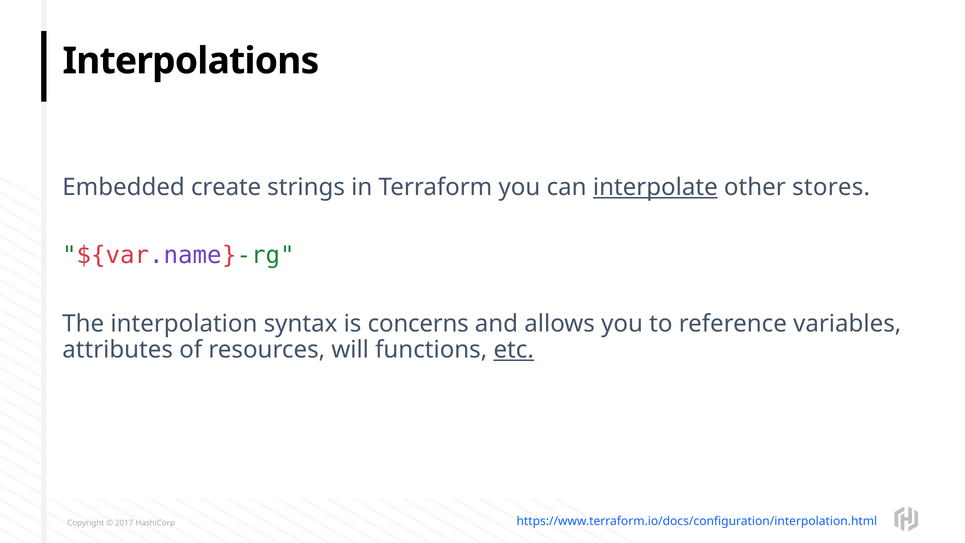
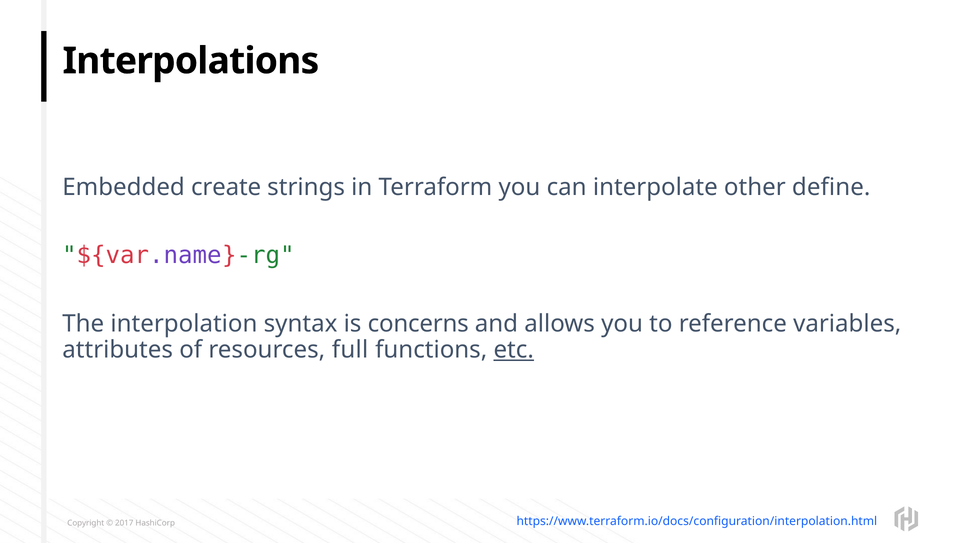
interpolate underline: present -> none
stores: stores -> define
will: will -> full
